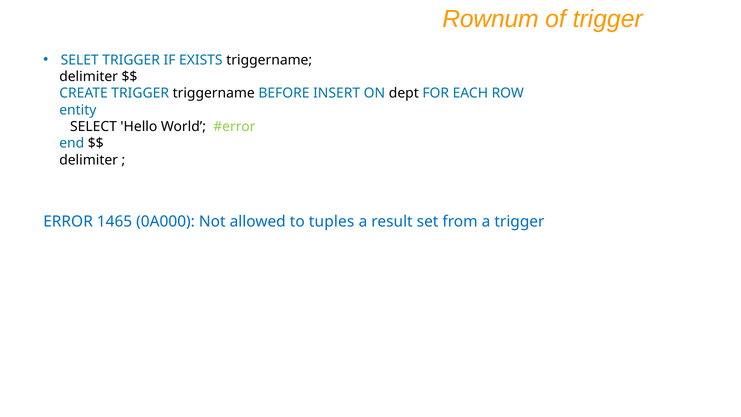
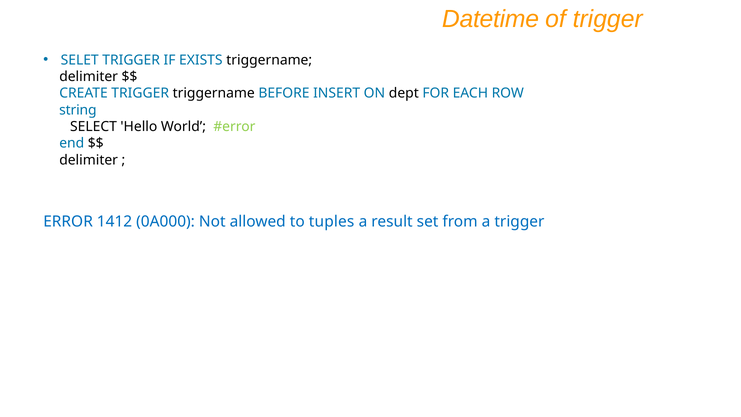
Rownum: Rownum -> Datetime
entity: entity -> string
1465: 1465 -> 1412
